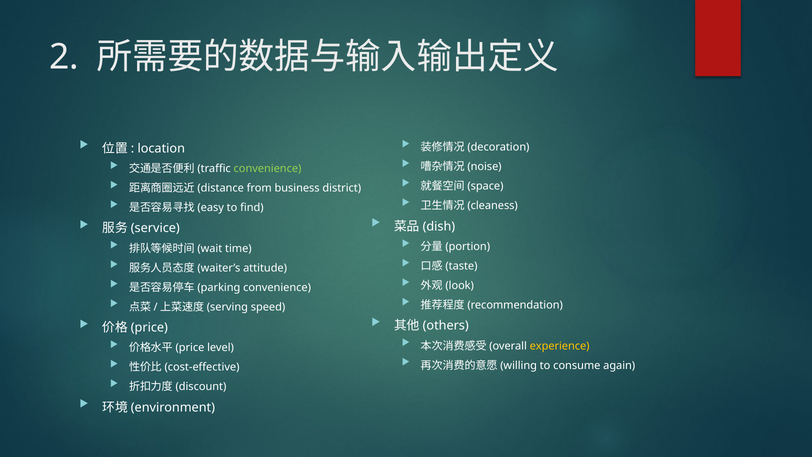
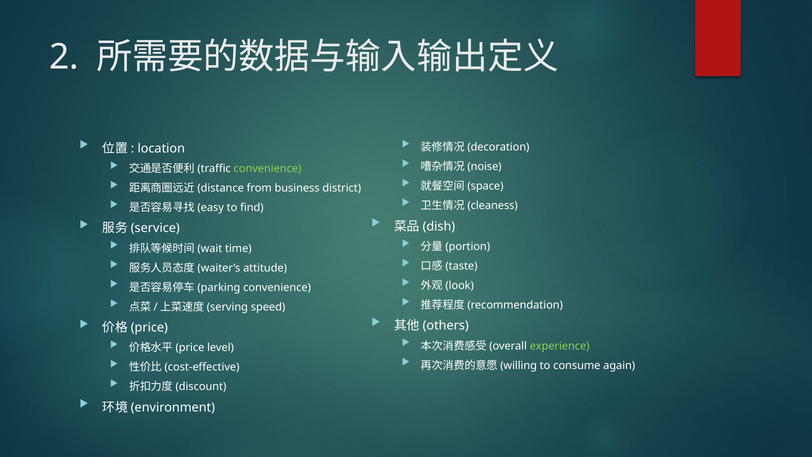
experience colour: yellow -> light green
